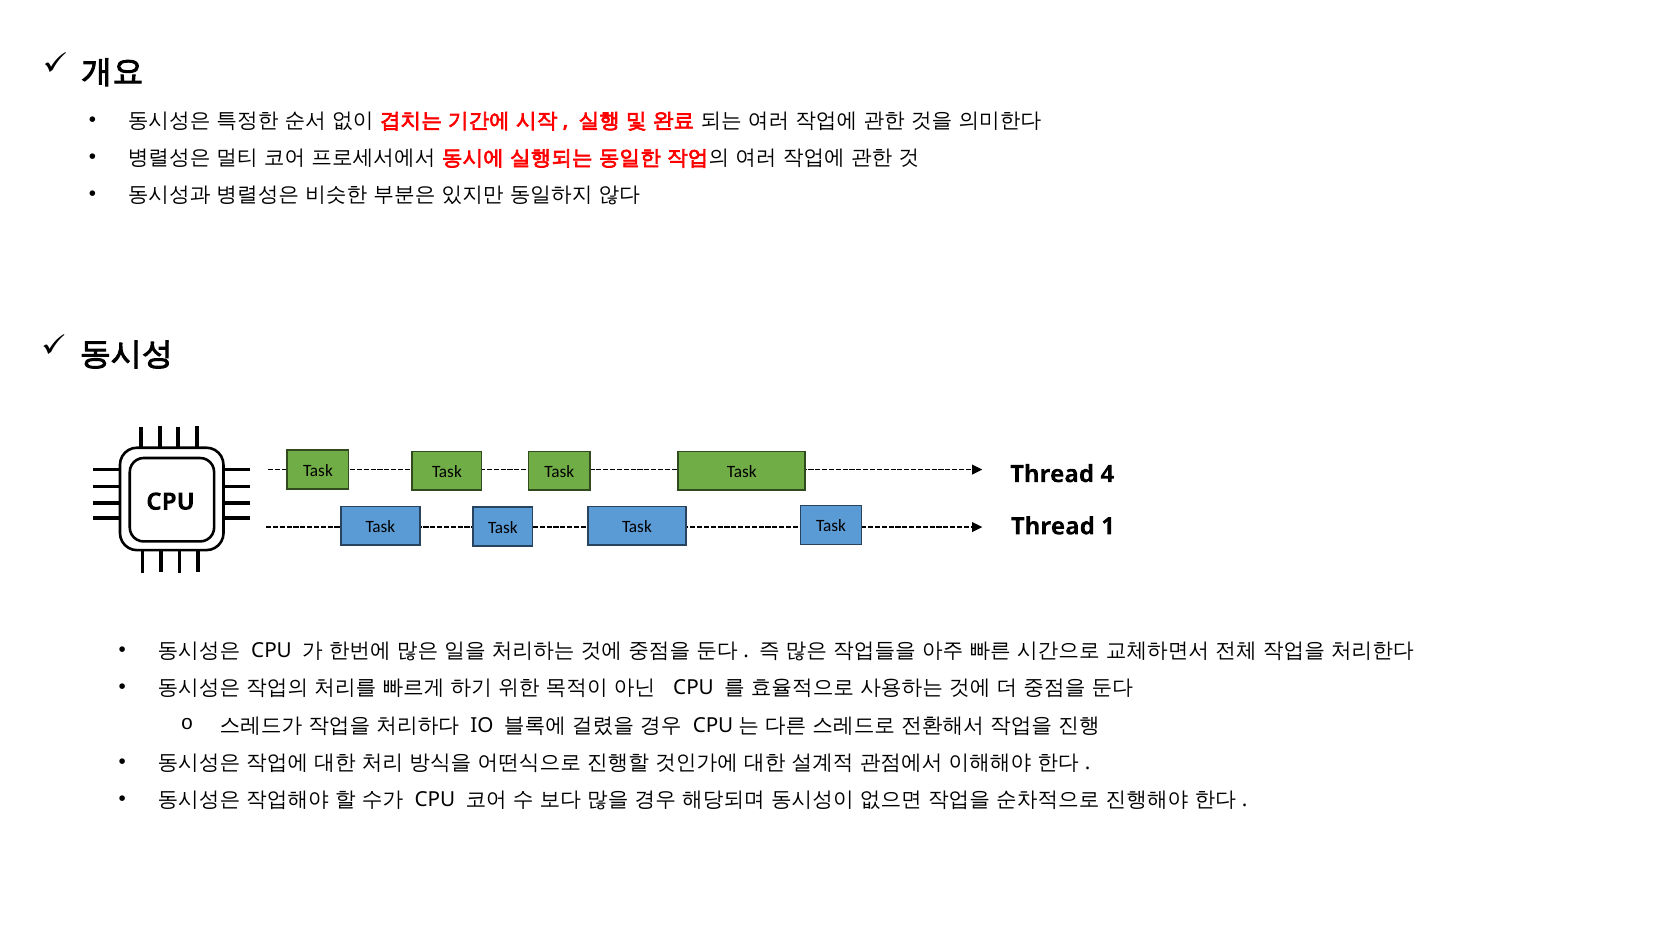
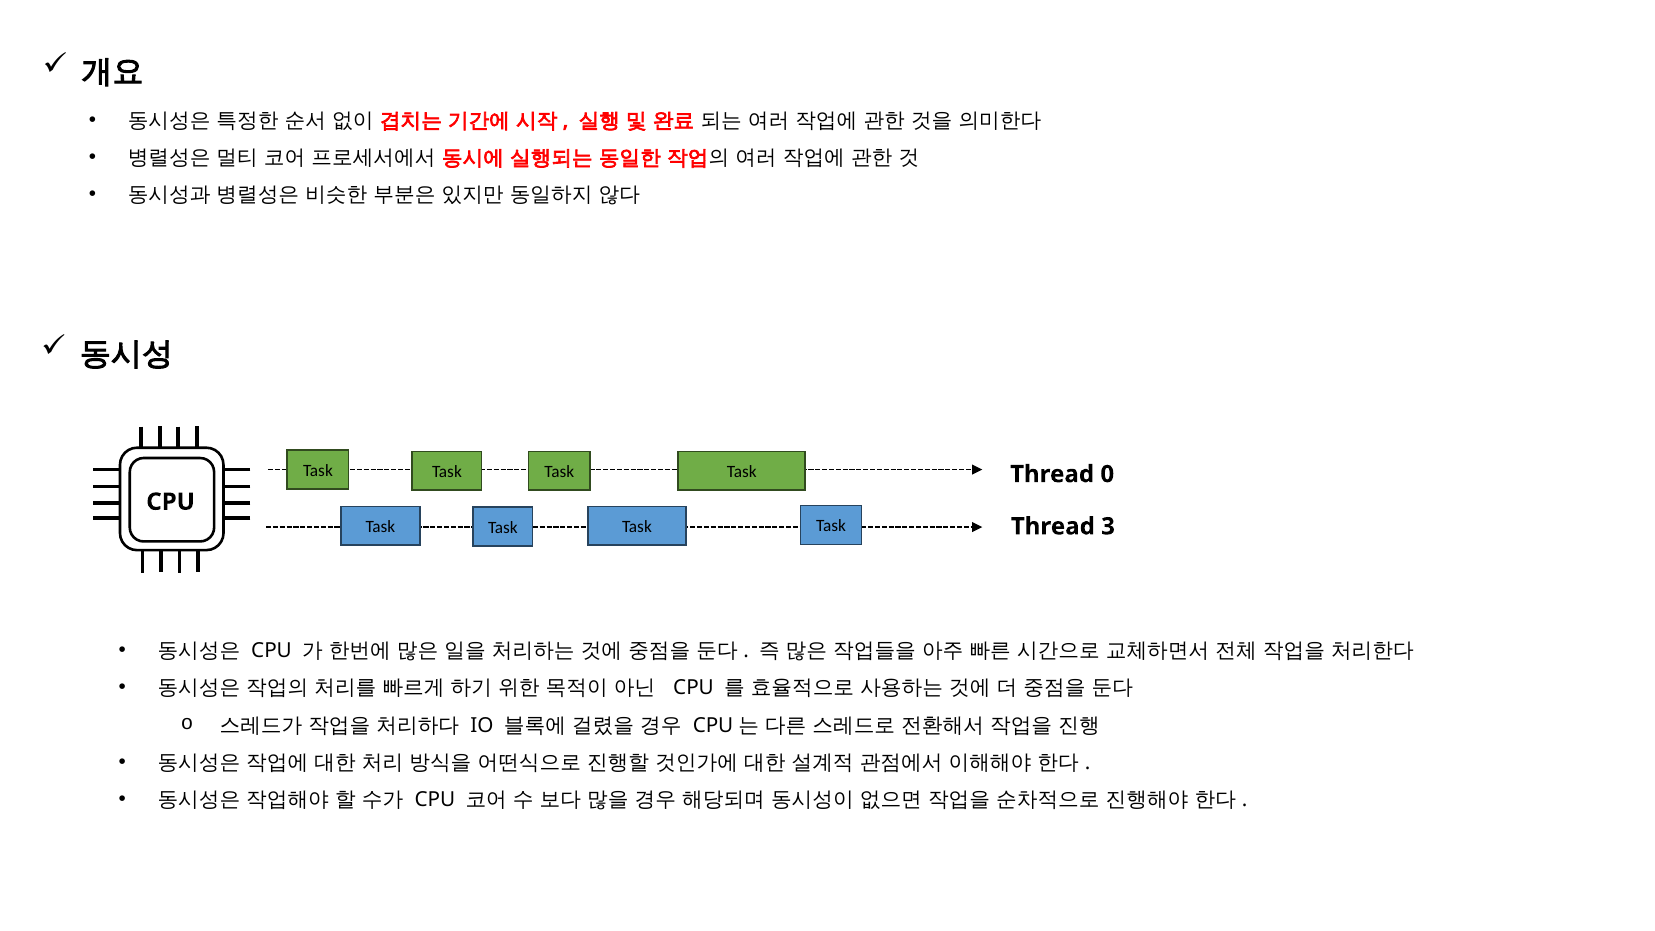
4: 4 -> 0
1: 1 -> 3
